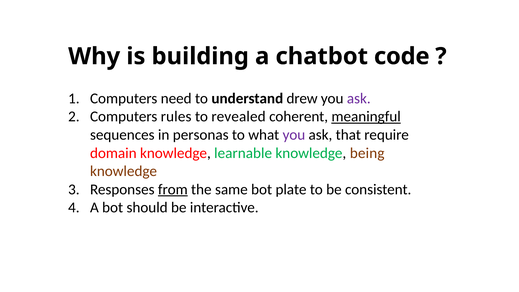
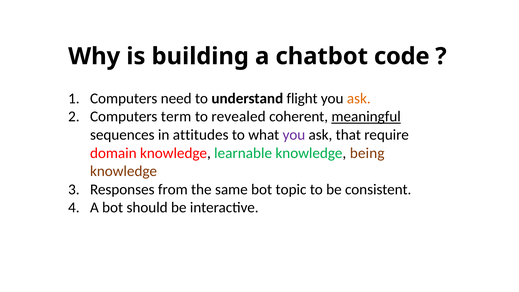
drew: drew -> flight
ask at (359, 98) colour: purple -> orange
rules: rules -> term
personas: personas -> attitudes
from underline: present -> none
plate: plate -> topic
